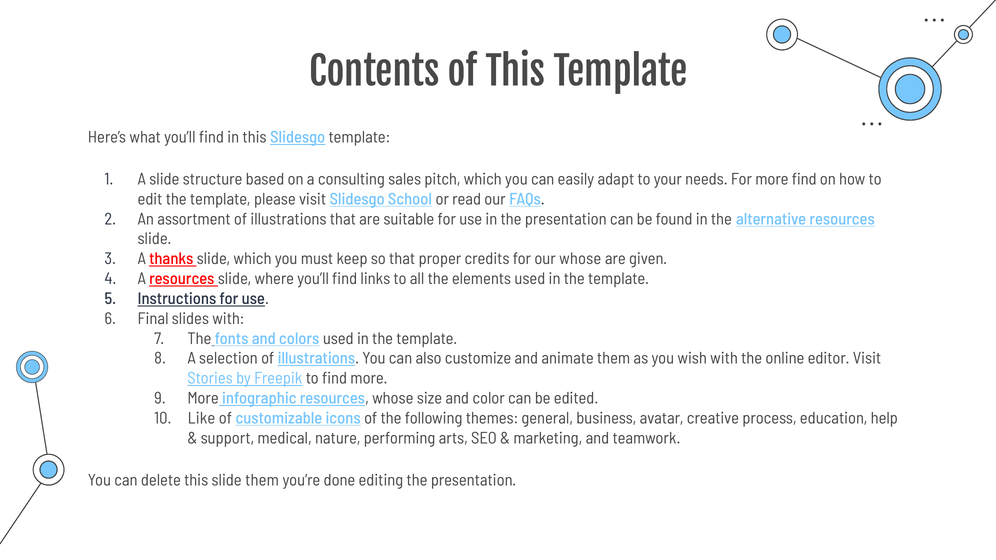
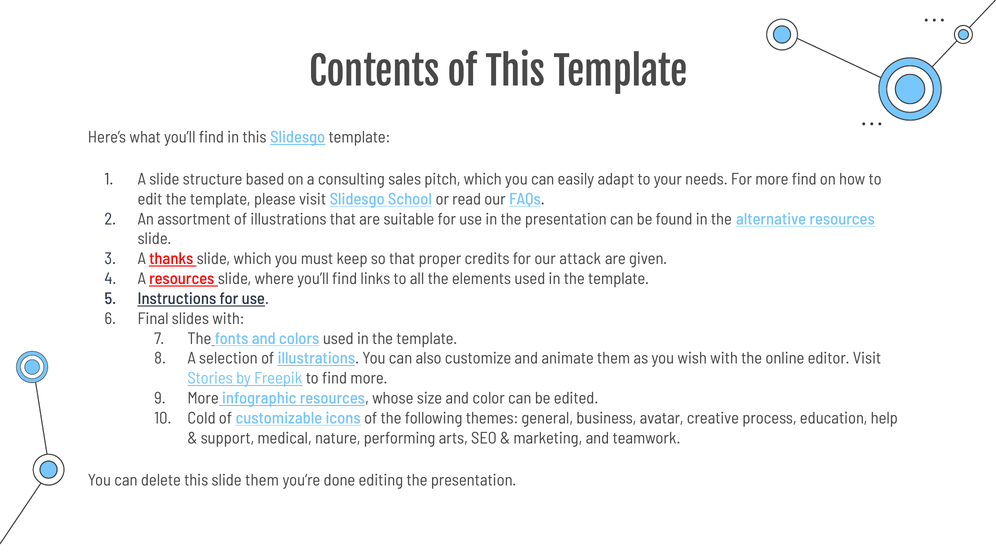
our whose: whose -> attack
Like: Like -> Cold
